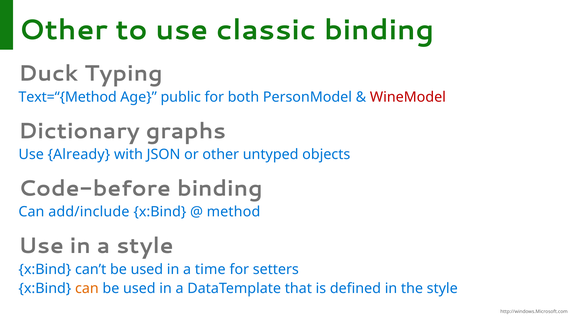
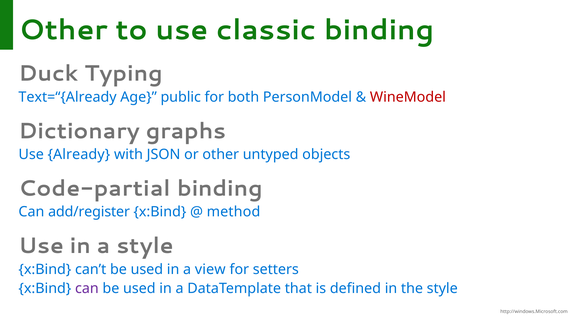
Text=“{Method: Text=“{Method -> Text=“{Already
Code-before: Code-before -> Code-partial
add/include: add/include -> add/register
time: time -> view
can at (87, 288) colour: orange -> purple
